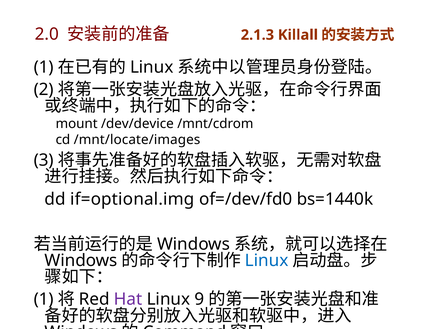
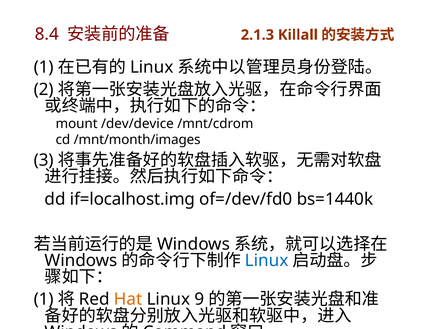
2.0: 2.0 -> 8.4
/mnt/locate/images: /mnt/locate/images -> /mnt/month/images
if=optional.img: if=optional.img -> if=localhost.img
Hat colour: purple -> orange
